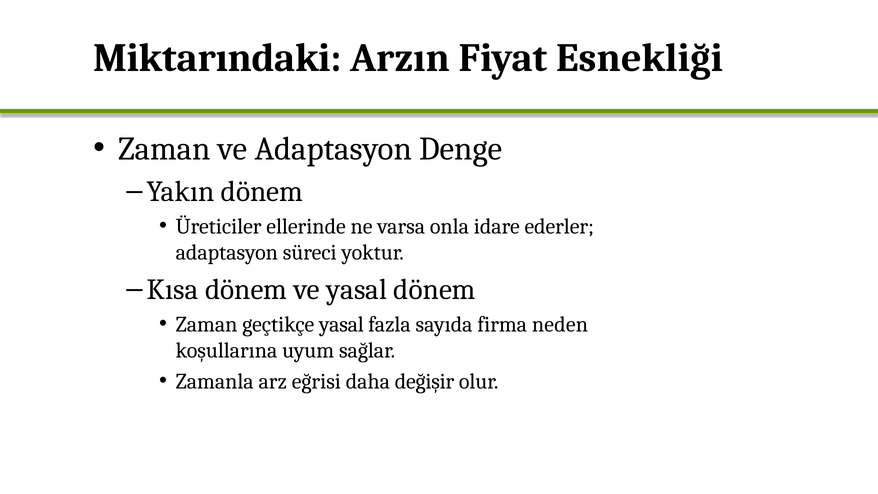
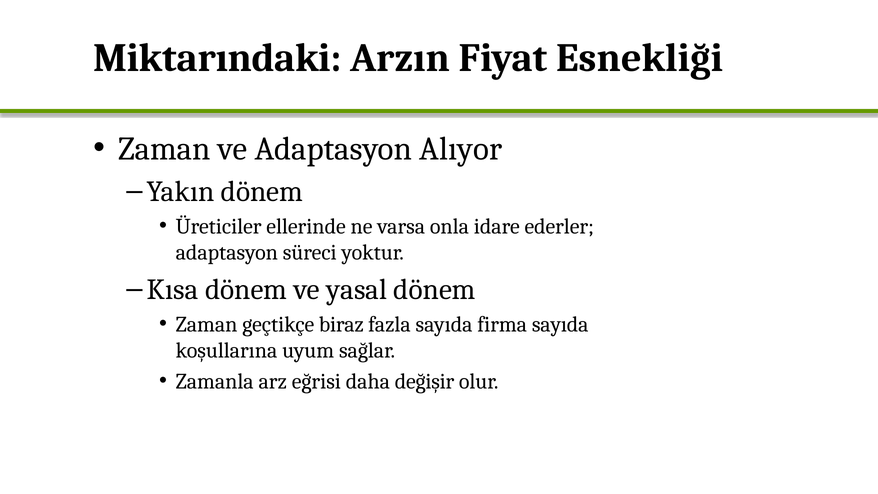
Denge: Denge -> Alıyor
geçtikçe yasal: yasal -> biraz
firma neden: neden -> sayıda
